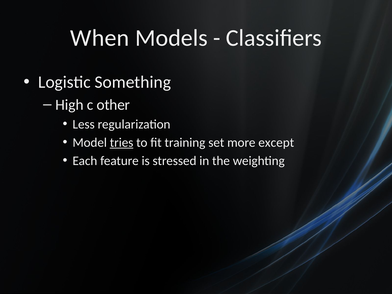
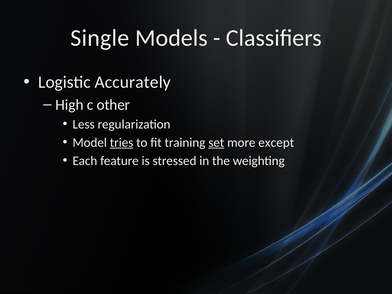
When: When -> Single
Something: Something -> Accurately
set underline: none -> present
